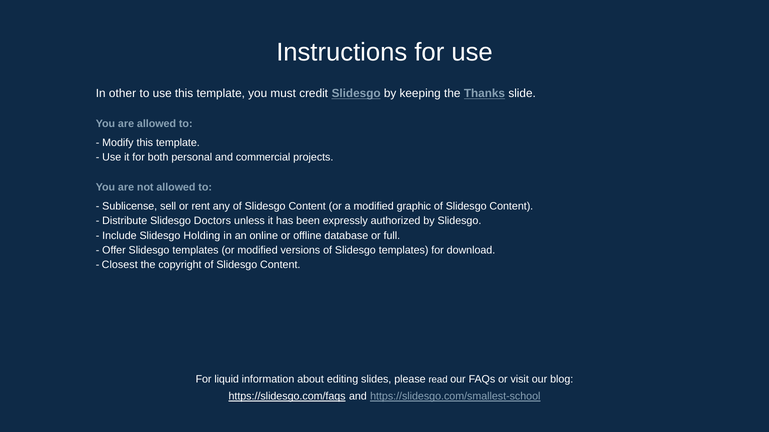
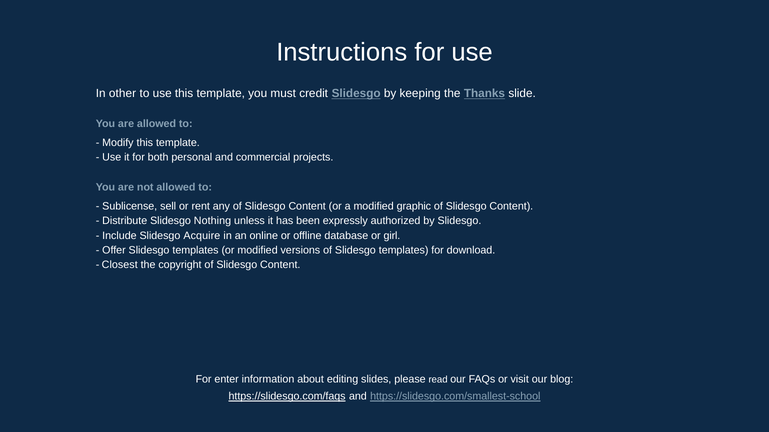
Doctors: Doctors -> Nothing
Holding: Holding -> Acquire
full: full -> girl
liquid: liquid -> enter
